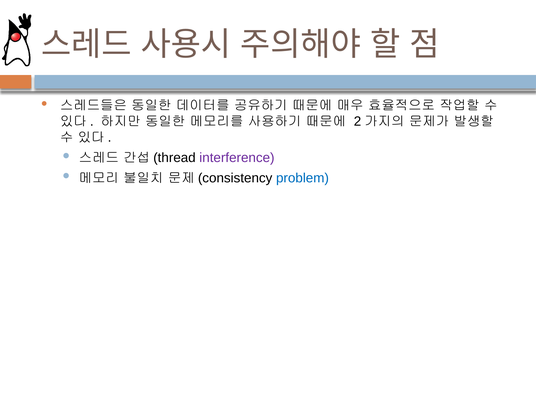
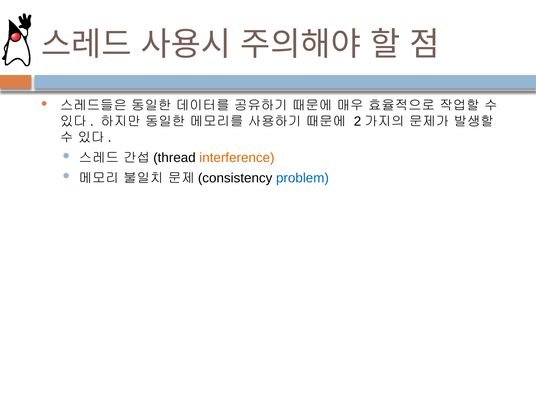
interference colour: purple -> orange
